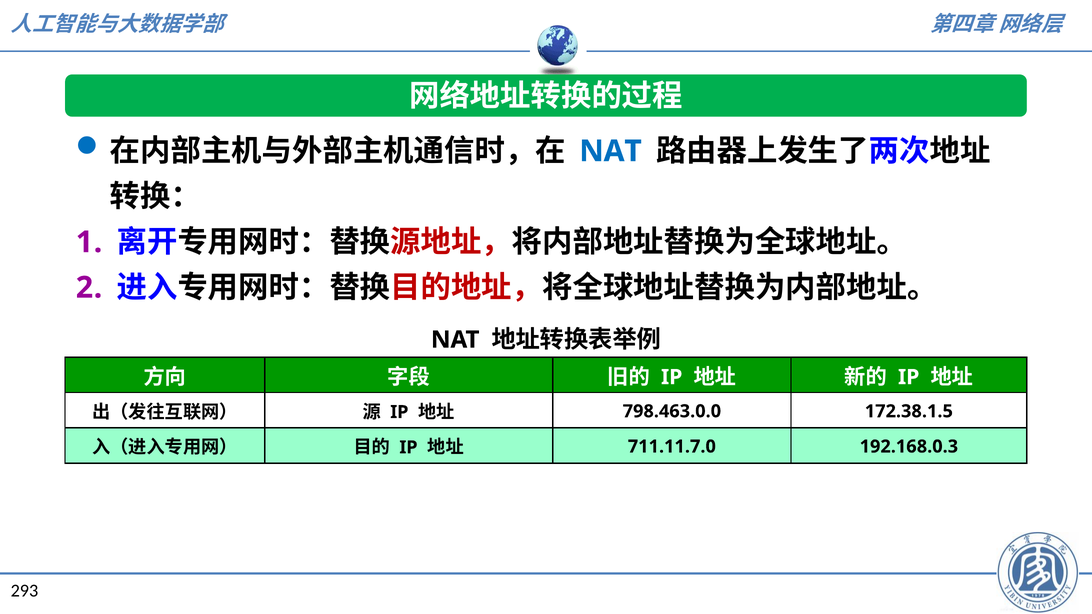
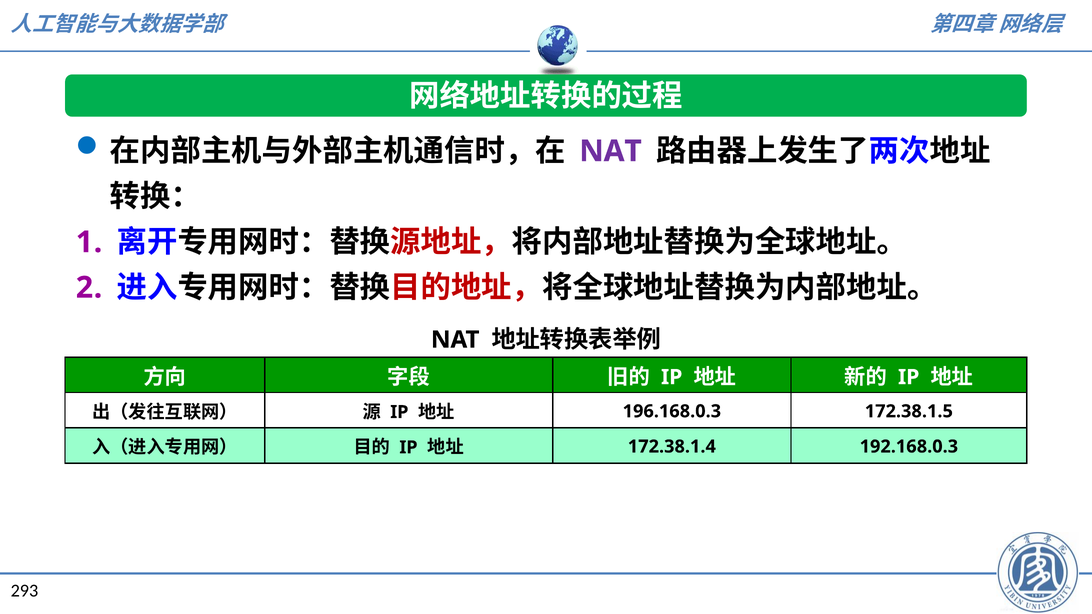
NAT at (611, 151) colour: blue -> purple
798.463.0.0: 798.463.0.0 -> 196.168.0.3
711.11.7.0: 711.11.7.0 -> 172.38.1.4
